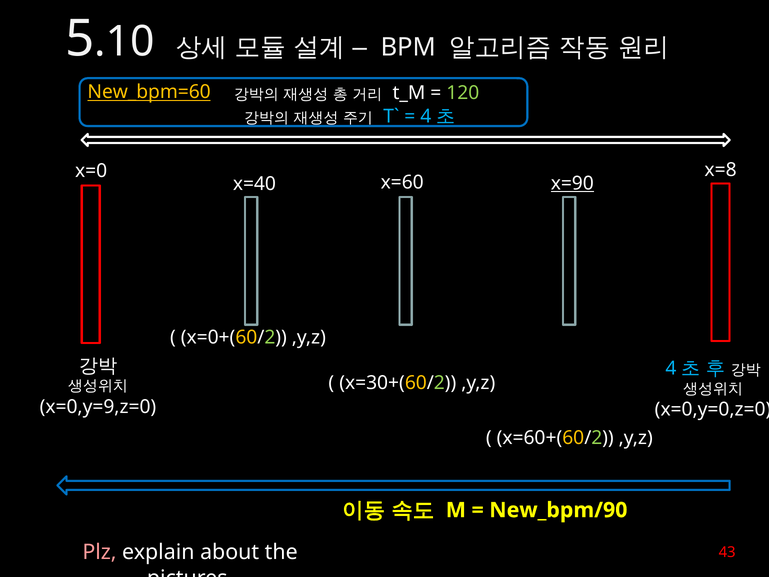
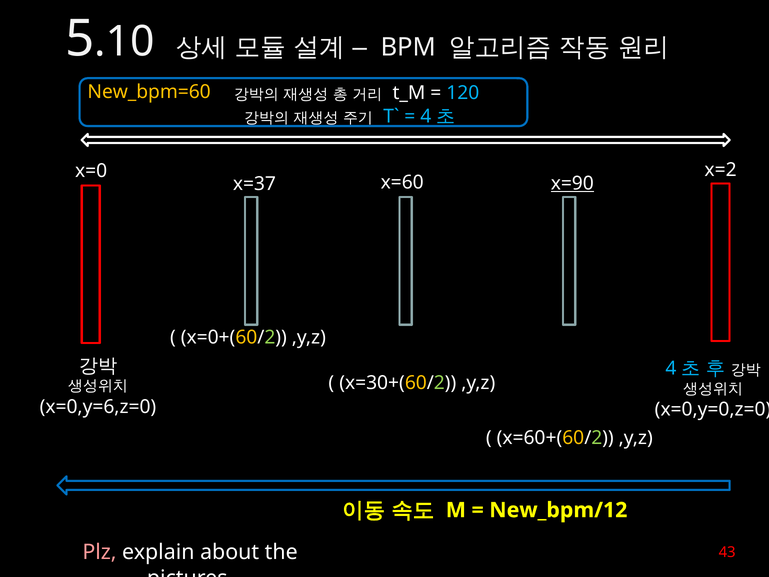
New_bpm=60 underline: present -> none
120 colour: light green -> light blue
x=8: x=8 -> x=2
x=40: x=40 -> x=37
x=0,y=9,z=0: x=0,y=9,z=0 -> x=0,y=6,z=0
New_bpm/90: New_bpm/90 -> New_bpm/12
